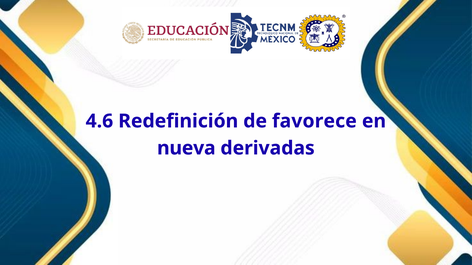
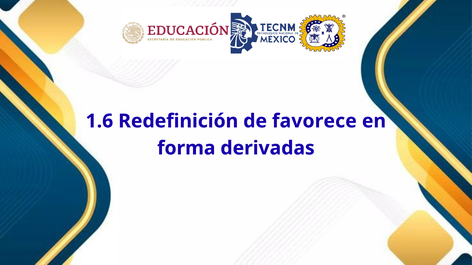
4.6: 4.6 -> 1.6
nueva: nueva -> forma
